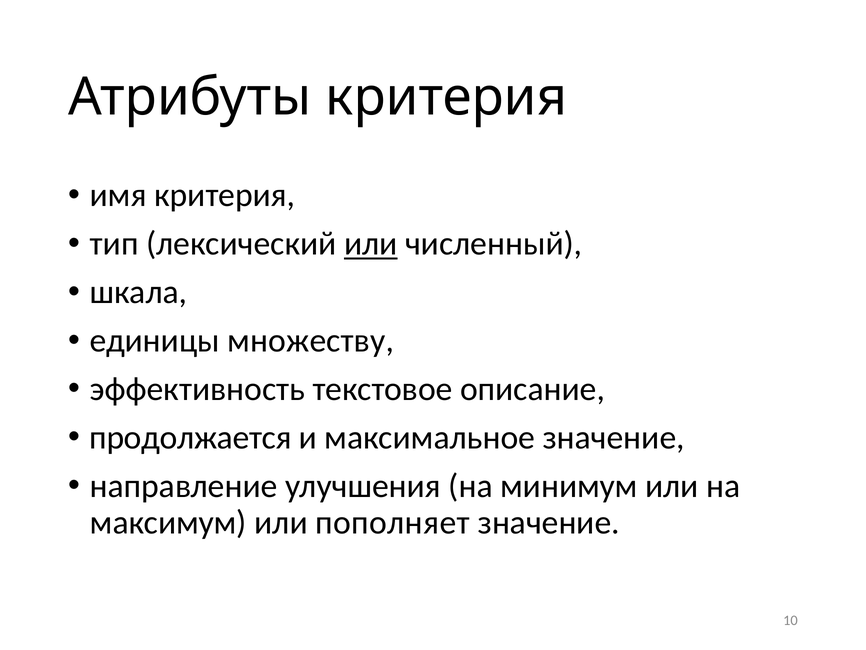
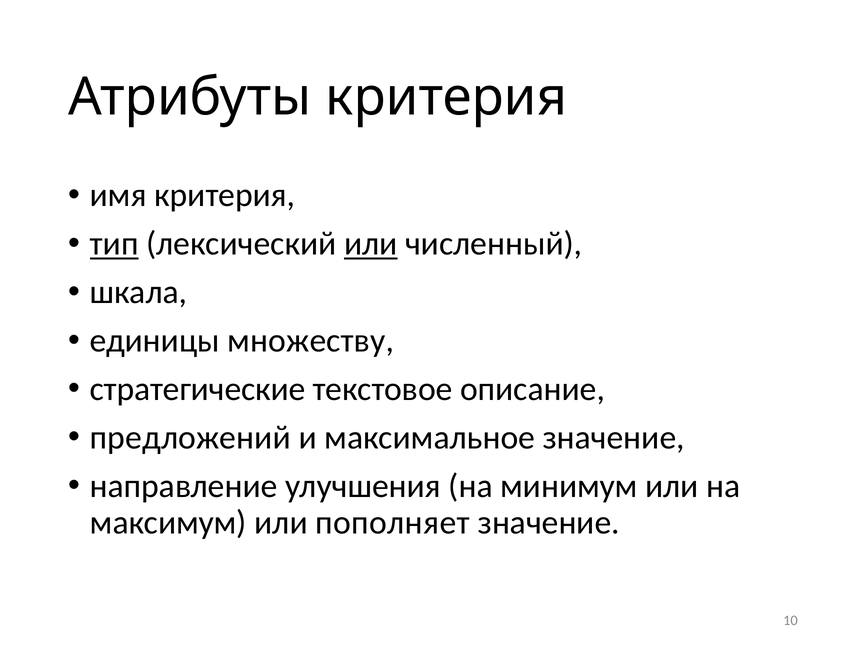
тип underline: none -> present
эффективность: эффективность -> стратегические
продолжается: продолжается -> предложений
